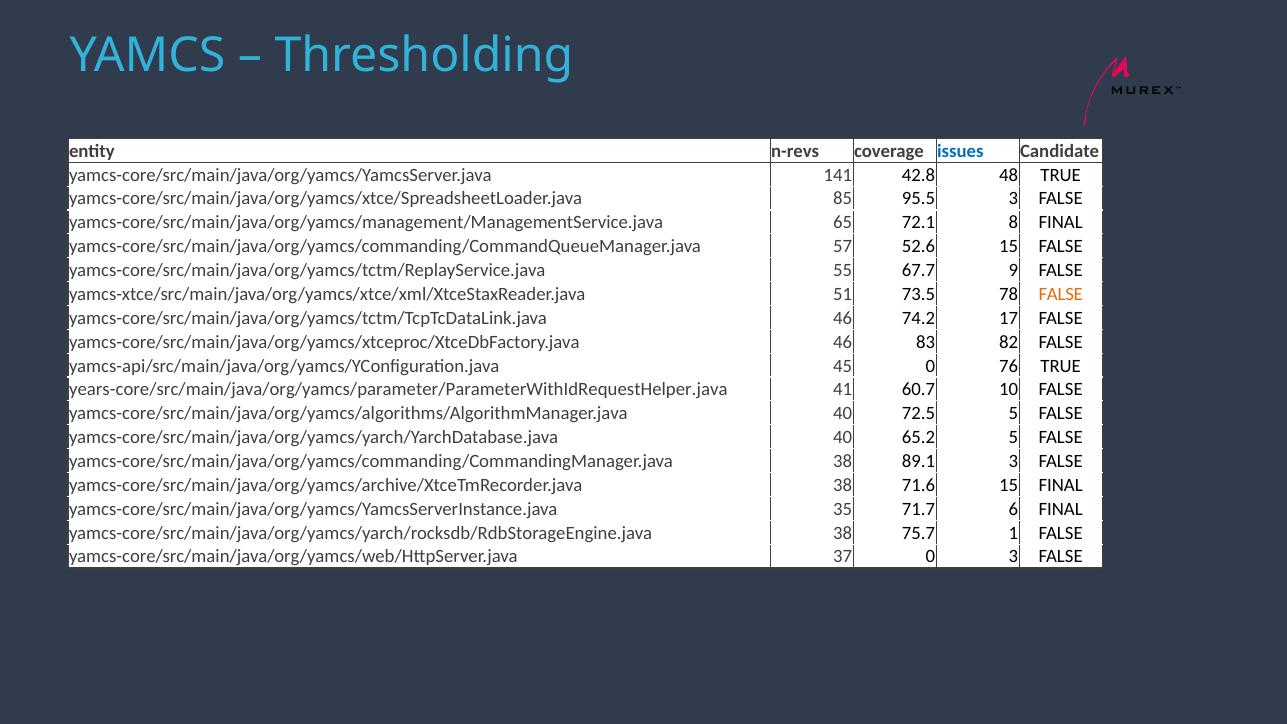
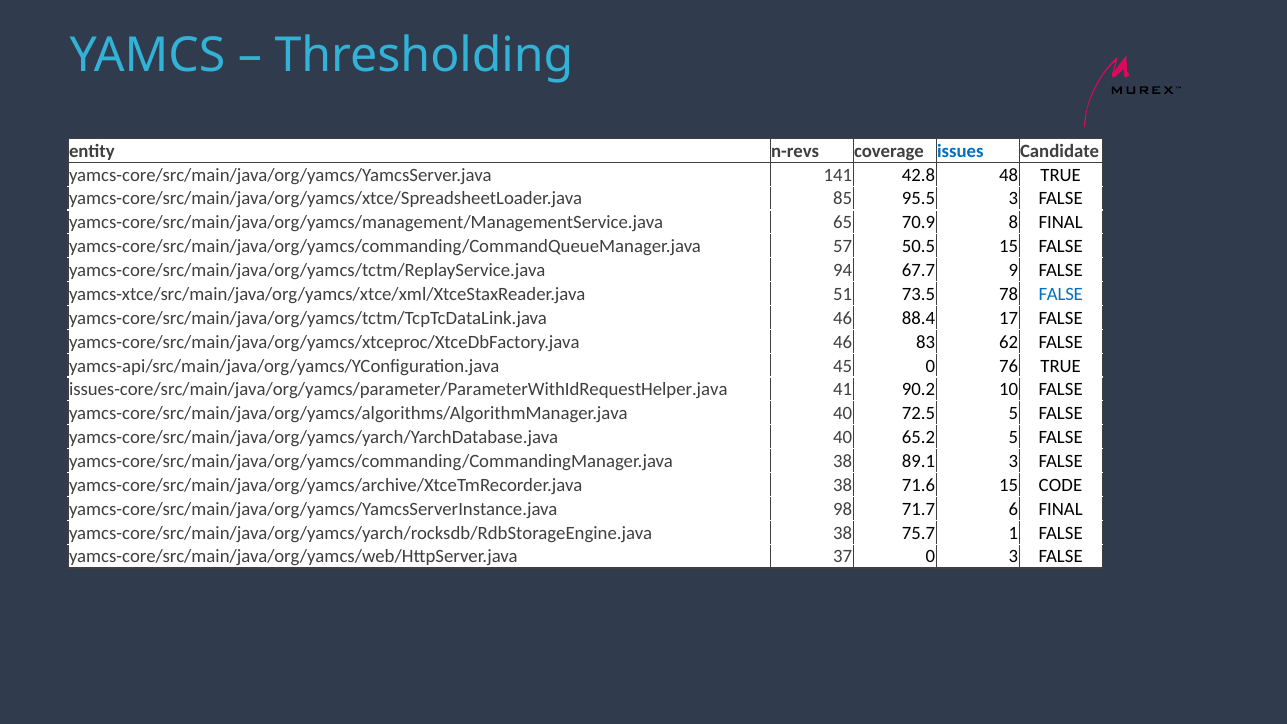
72.1: 72.1 -> 70.9
52.6: 52.6 -> 50.5
55: 55 -> 94
FALSE at (1061, 294) colour: orange -> blue
74.2: 74.2 -> 88.4
82: 82 -> 62
years-core/src/main/java/org/yamcs/parameter/ParameterWithIdRequestHelper.java: years-core/src/main/java/org/yamcs/parameter/ParameterWithIdRequestHelper.java -> issues-core/src/main/java/org/yamcs/parameter/ParameterWithIdRequestHelper.java
60.7: 60.7 -> 90.2
15 FINAL: FINAL -> CODE
35: 35 -> 98
